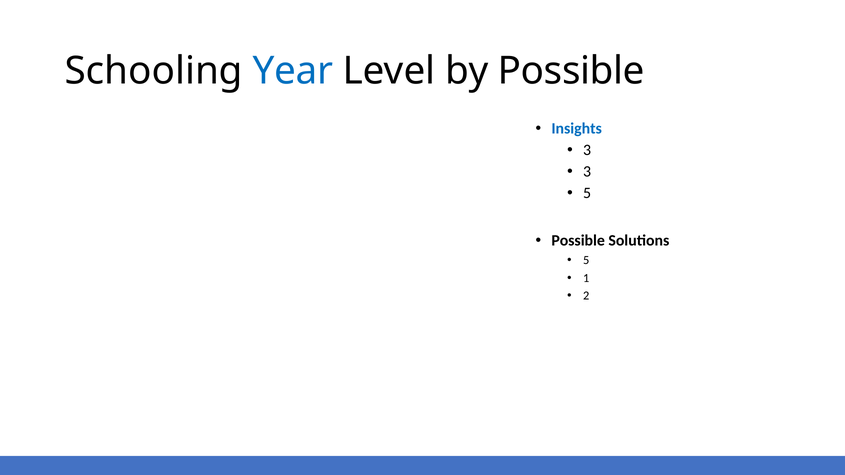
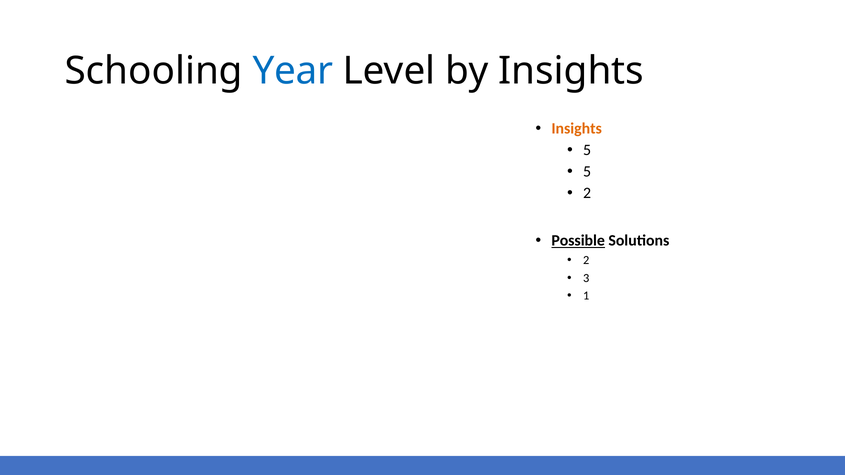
by Possible: Possible -> Insights
Insights at (577, 129) colour: blue -> orange
3 at (587, 150): 3 -> 5
3 at (587, 172): 3 -> 5
5 at (587, 193): 5 -> 2
Possible at (578, 241) underline: none -> present
5 at (586, 260): 5 -> 2
1: 1 -> 3
2: 2 -> 1
